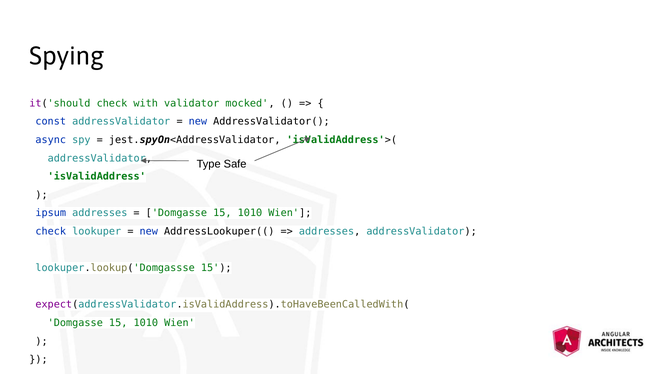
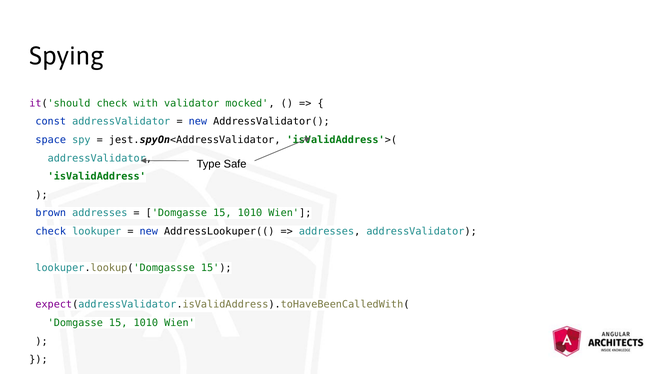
async: async -> space
ipsum: ipsum -> brown
